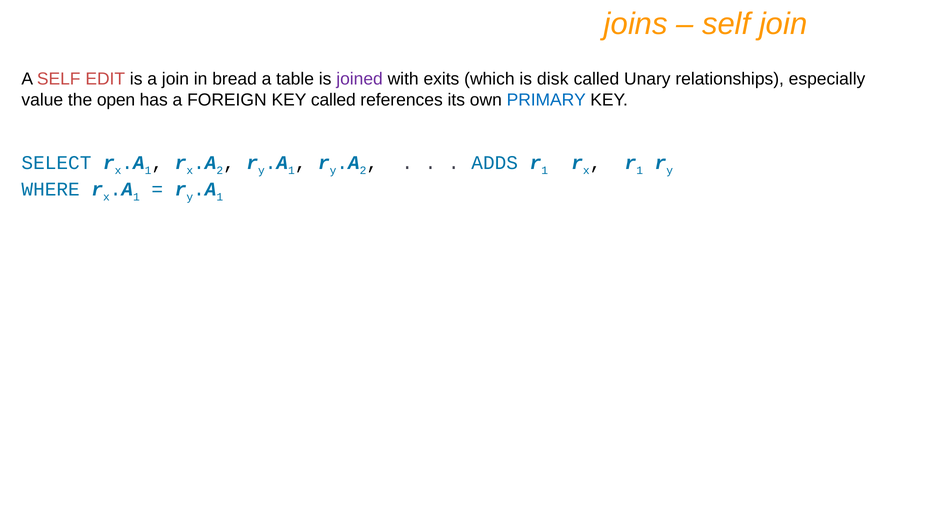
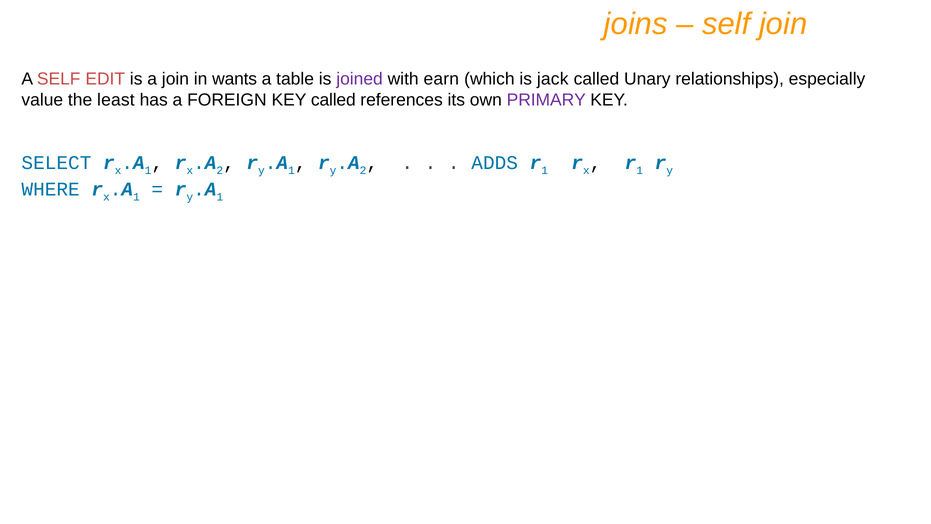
bread: bread -> wants
exits: exits -> earn
disk: disk -> jack
open: open -> least
PRIMARY colour: blue -> purple
